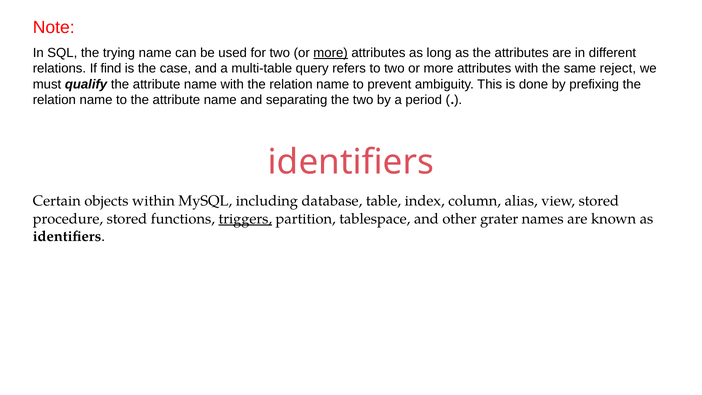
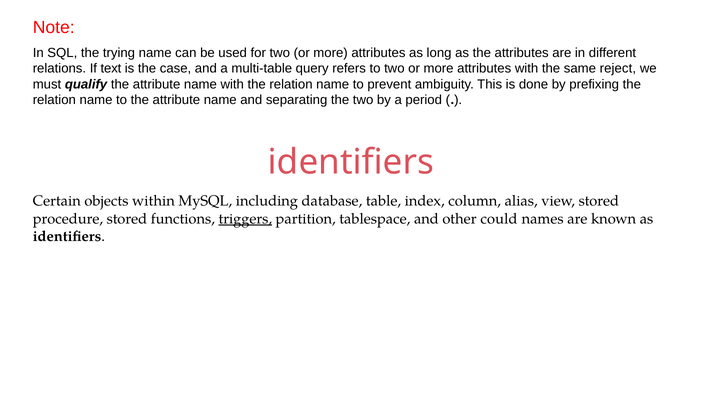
more at (331, 53) underline: present -> none
find: find -> text
grater: grater -> could
